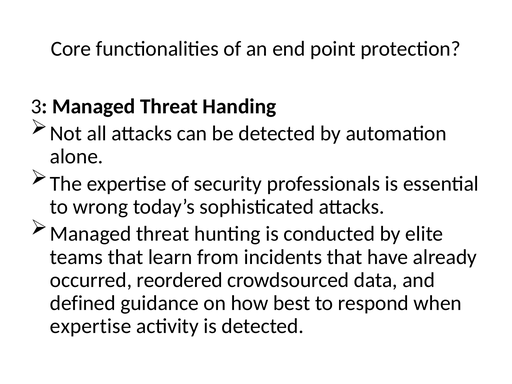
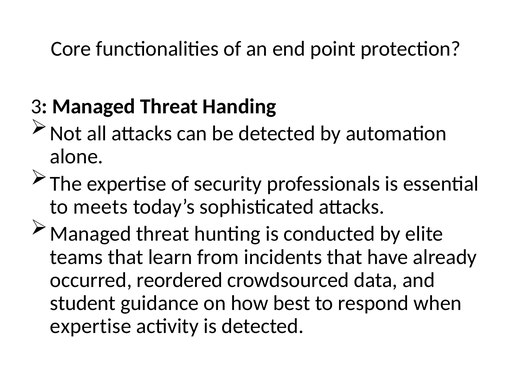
wrong: wrong -> meets
defined: defined -> student
